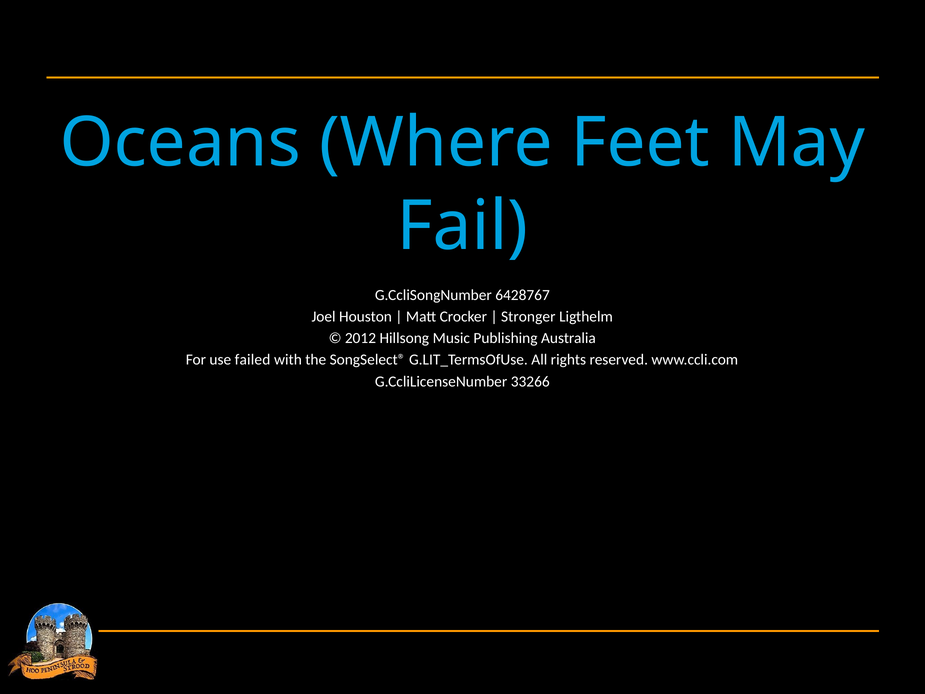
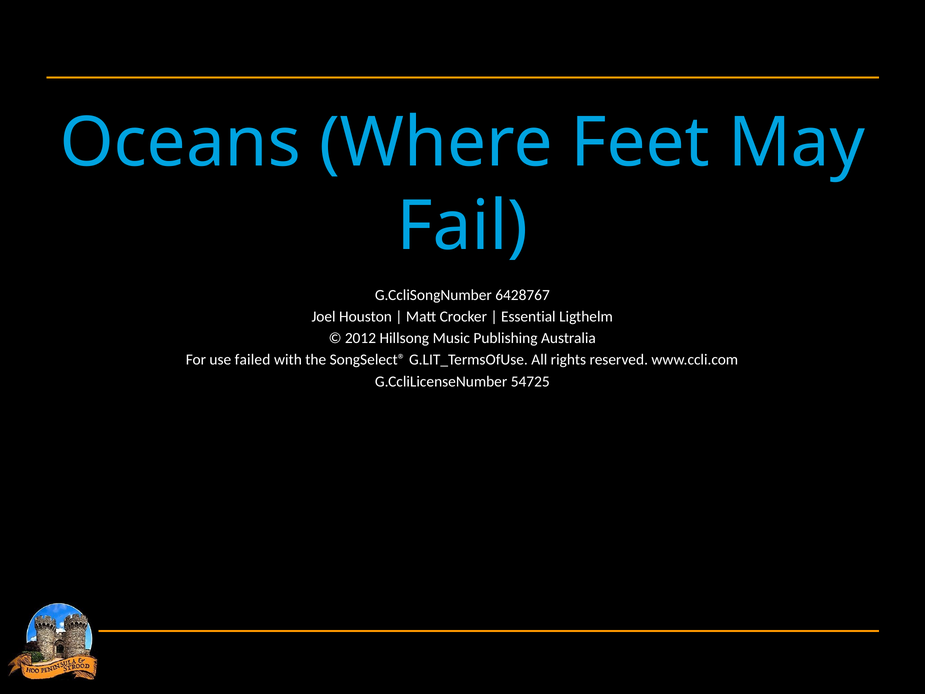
Stronger: Stronger -> Essential
33266: 33266 -> 54725
